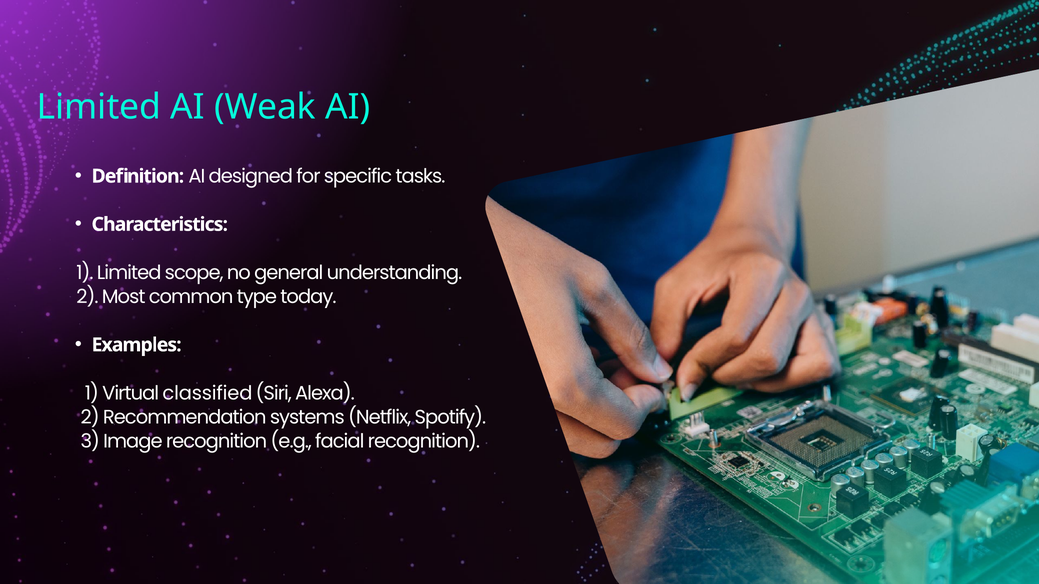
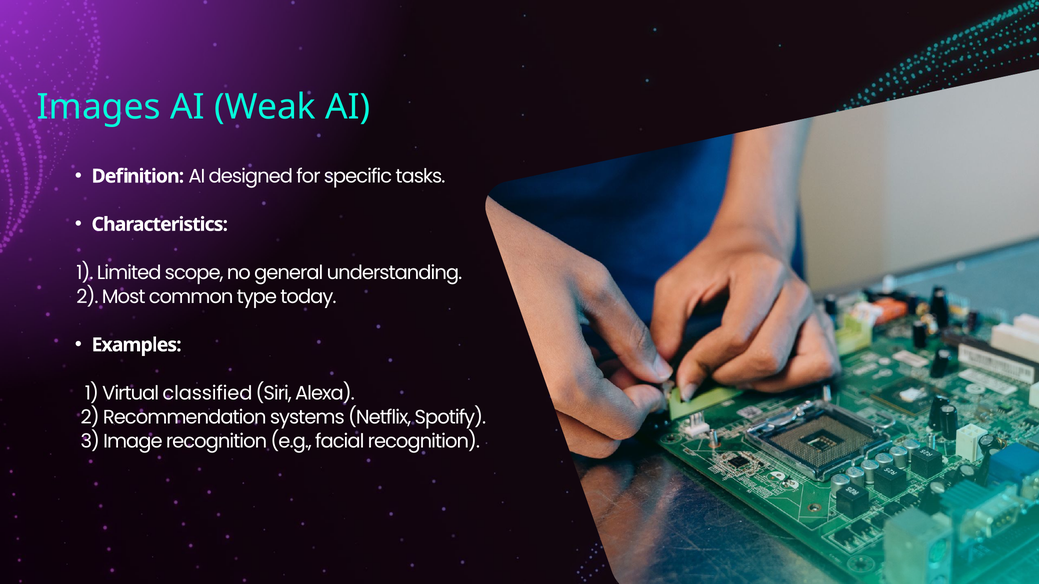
Limited at (99, 107): Limited -> Images
